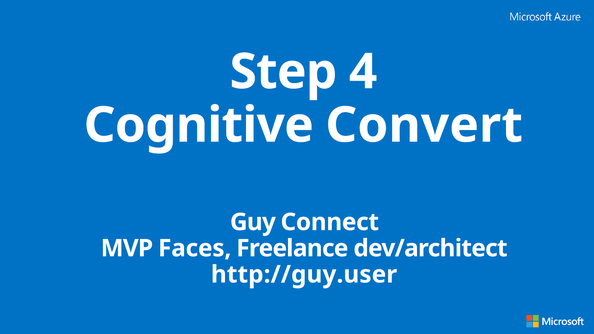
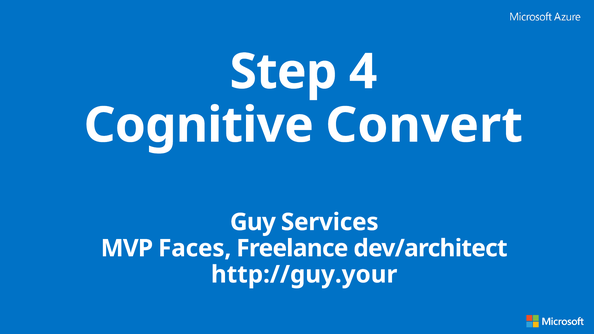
Connect: Connect -> Services
http://guy.user: http://guy.user -> http://guy.your
